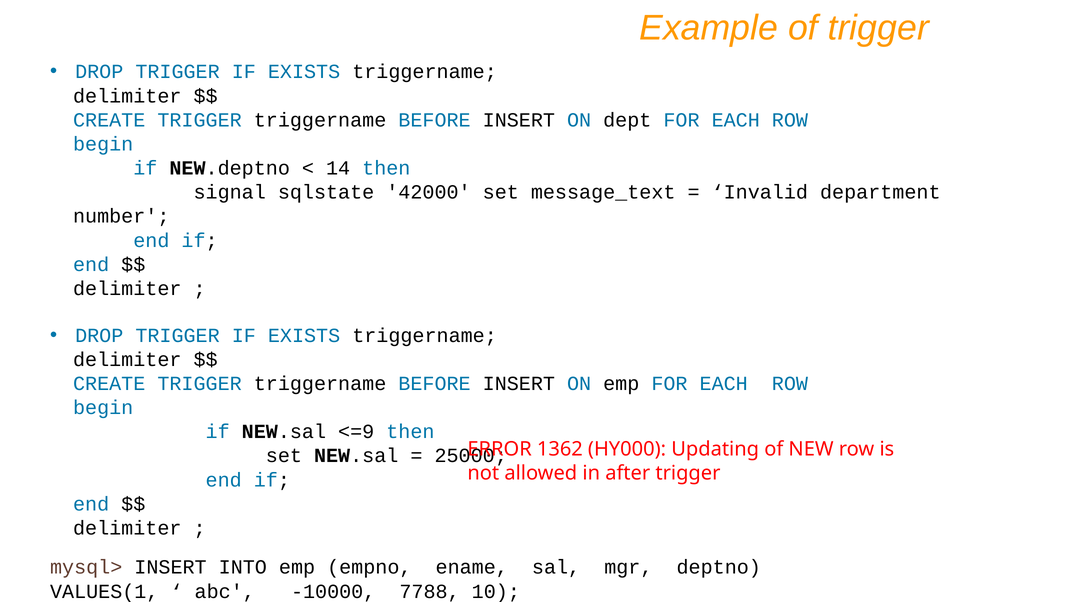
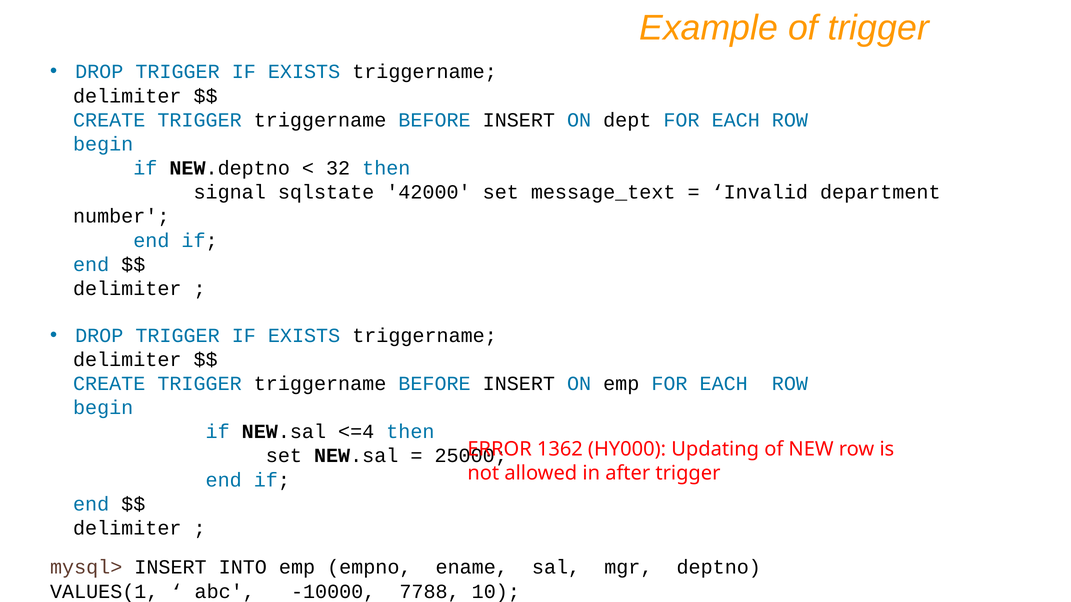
14: 14 -> 32
<=9: <=9 -> <=4
